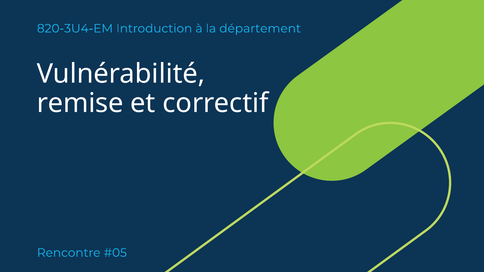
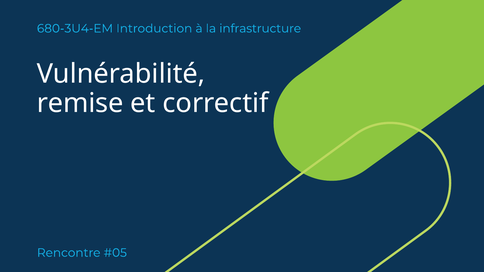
820-3U4-EM: 820-3U4-EM -> 680-3U4-EM
département: département -> infrastructure
